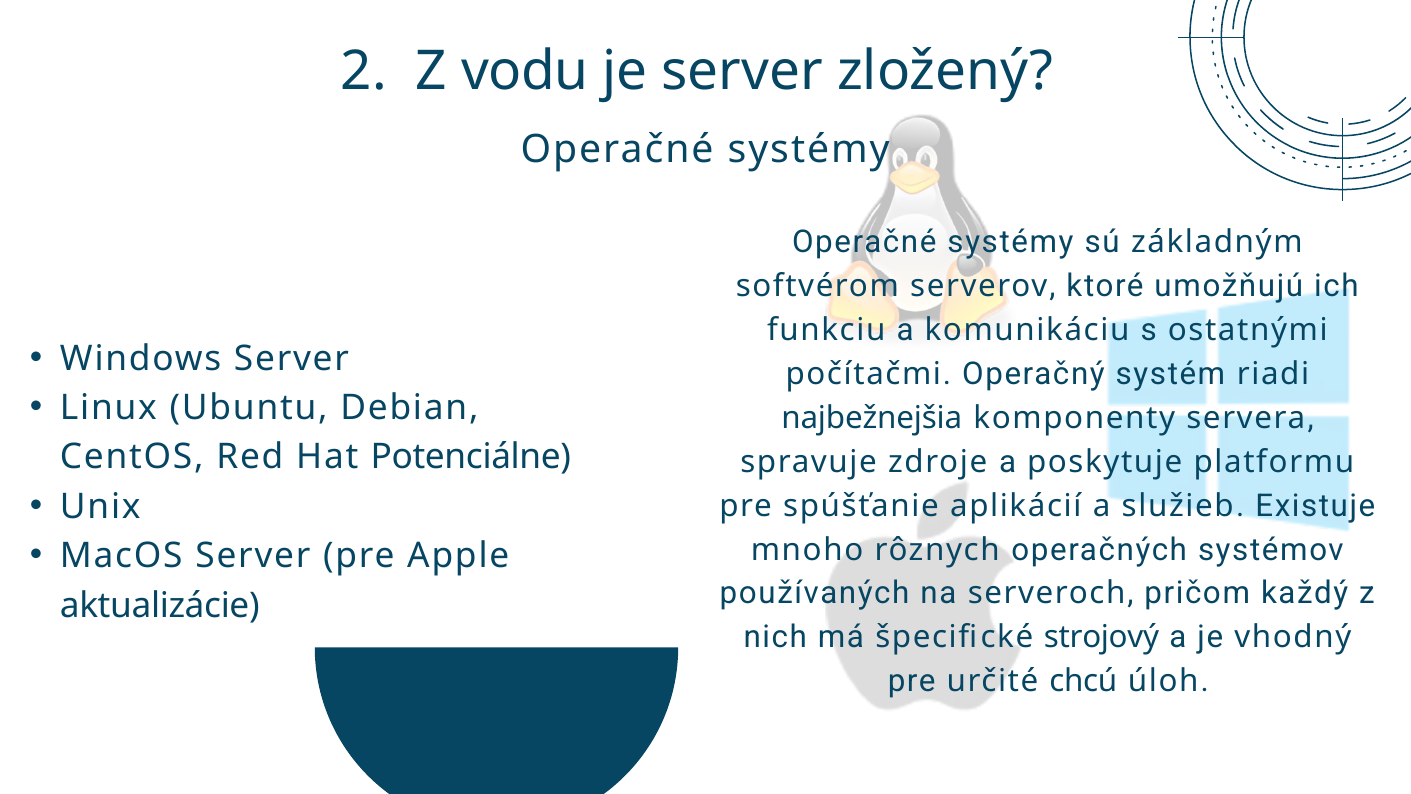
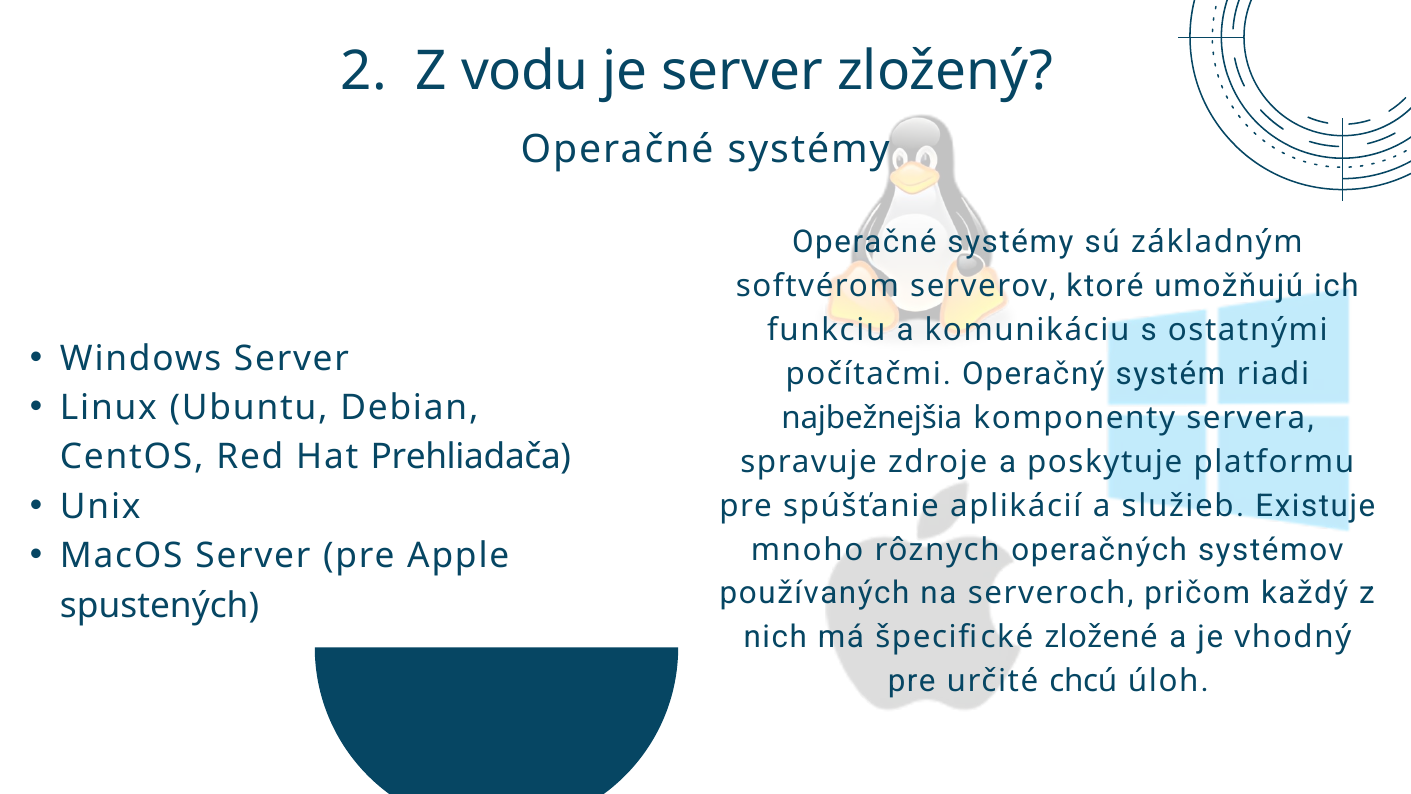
Potenciálne: Potenciálne -> Prehliadača
aktualizácie: aktualizácie -> spustených
strojový: strojový -> zložené
